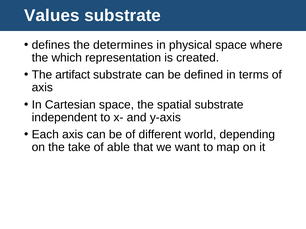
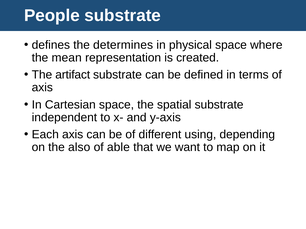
Values: Values -> People
which: which -> mean
world: world -> using
take: take -> also
